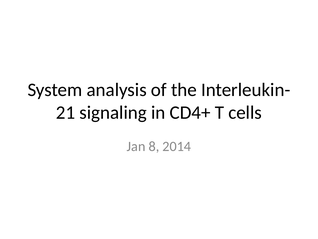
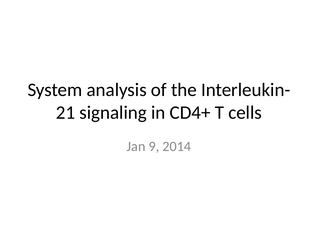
8: 8 -> 9
